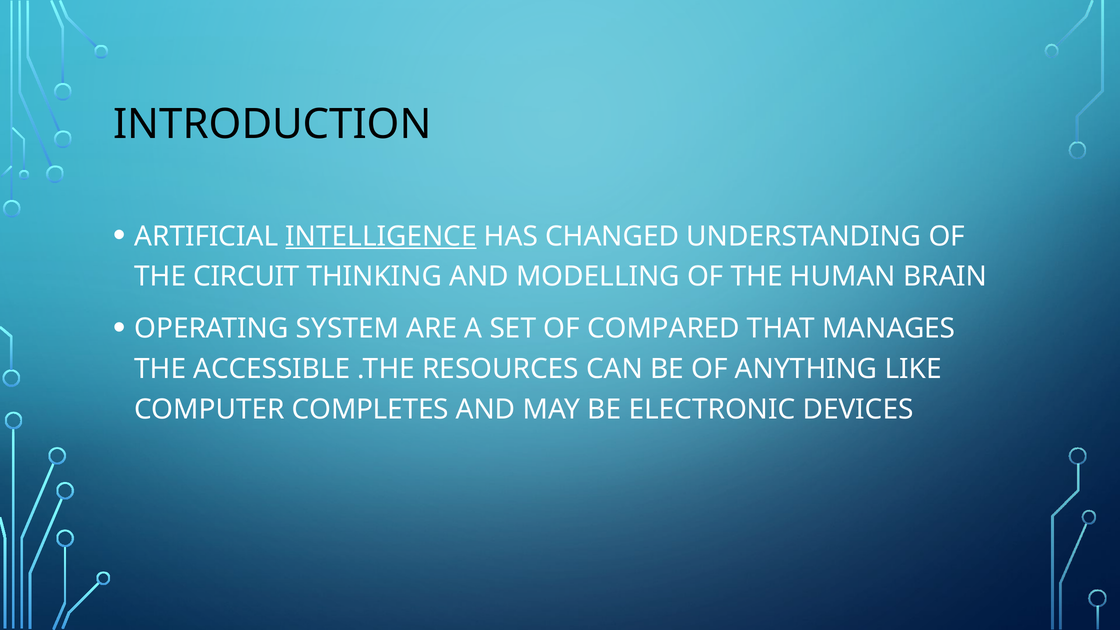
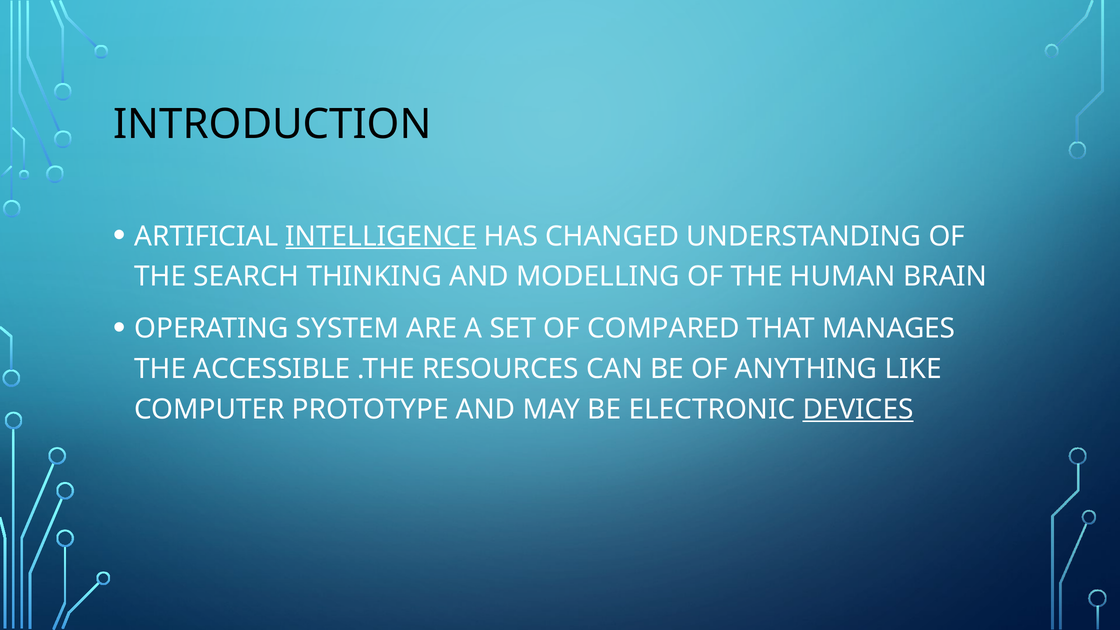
CIRCUIT: CIRCUIT -> SEARCH
COMPLETES: COMPLETES -> PROTOTYPE
DEVICES underline: none -> present
